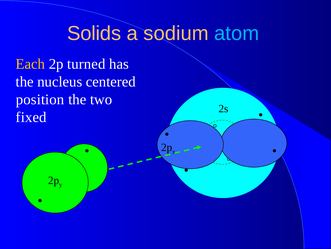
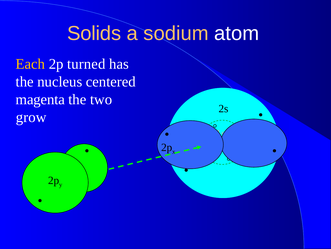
atom colour: light blue -> white
position: position -> magenta
fixed: fixed -> grow
